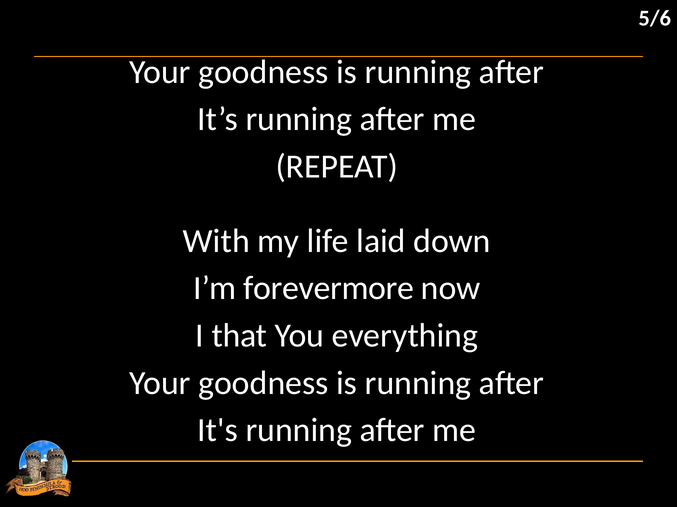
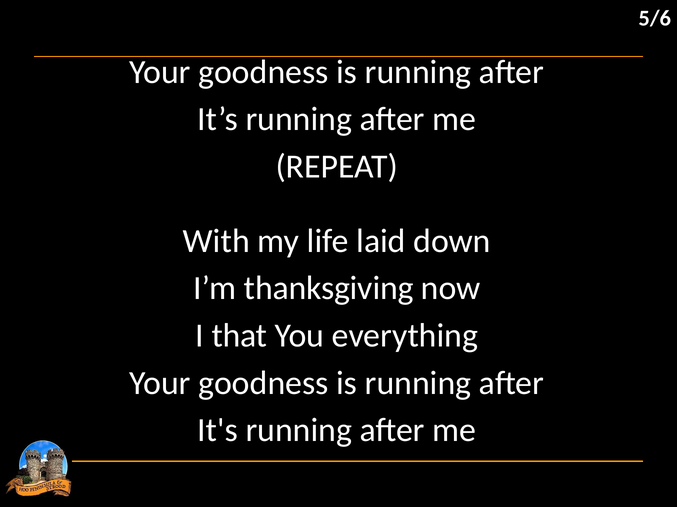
forevermore: forevermore -> thanksgiving
